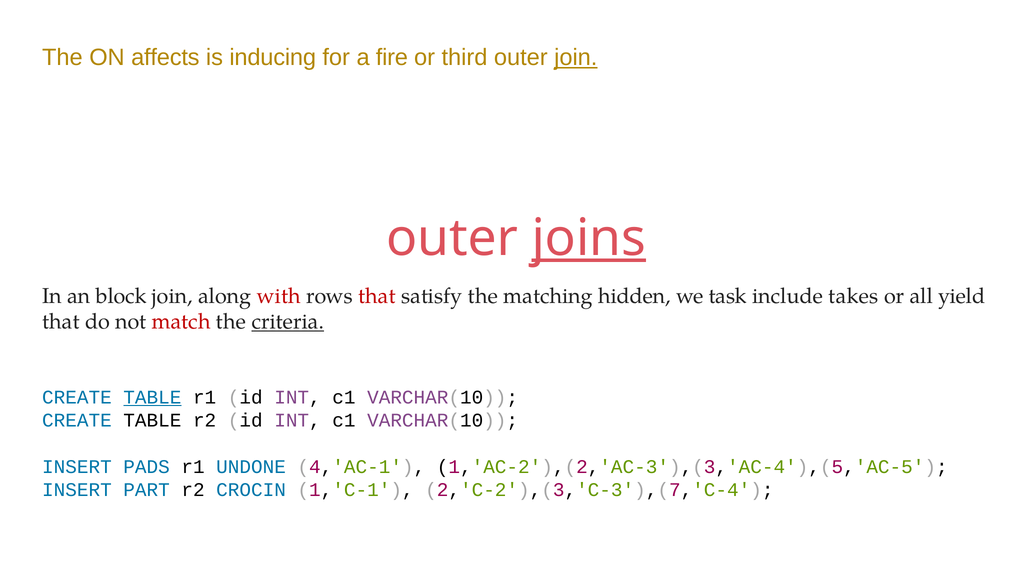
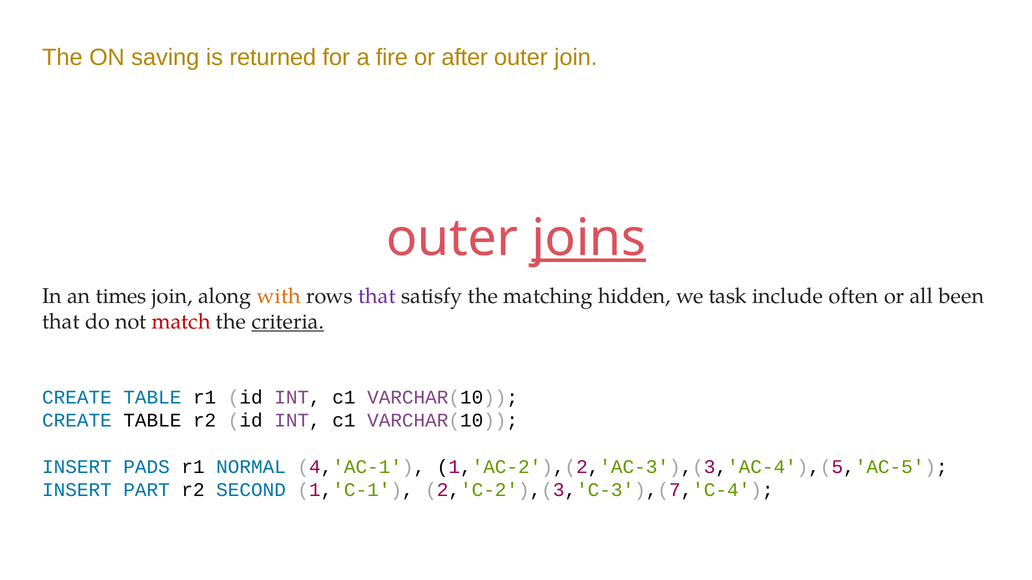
affects: affects -> saving
inducing: inducing -> returned
third: third -> after
join at (576, 58) underline: present -> none
block: block -> times
with colour: red -> orange
that at (377, 296) colour: red -> purple
takes: takes -> often
yield: yield -> been
TABLE at (152, 398) underline: present -> none
UNDONE: UNDONE -> NORMAL
CROCIN: CROCIN -> SECOND
